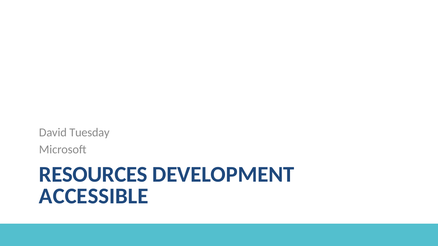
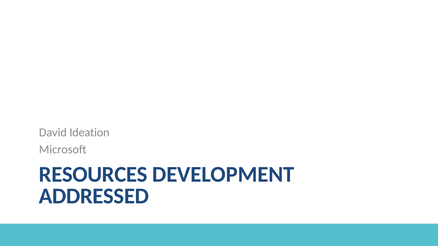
Tuesday: Tuesday -> Ideation
ACCESSIBLE: ACCESSIBLE -> ADDRESSED
